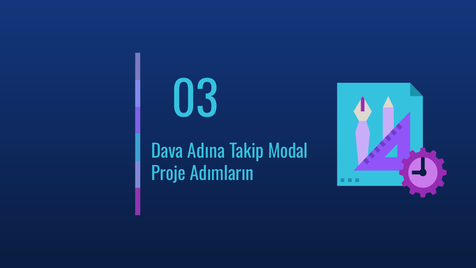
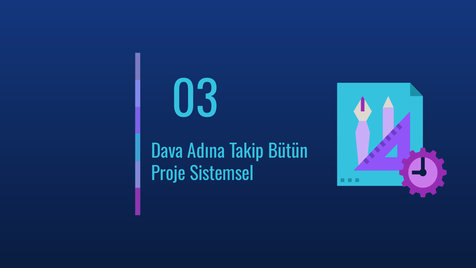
Modal: Modal -> Bütün
Adımların: Adımların -> Sistemsel
